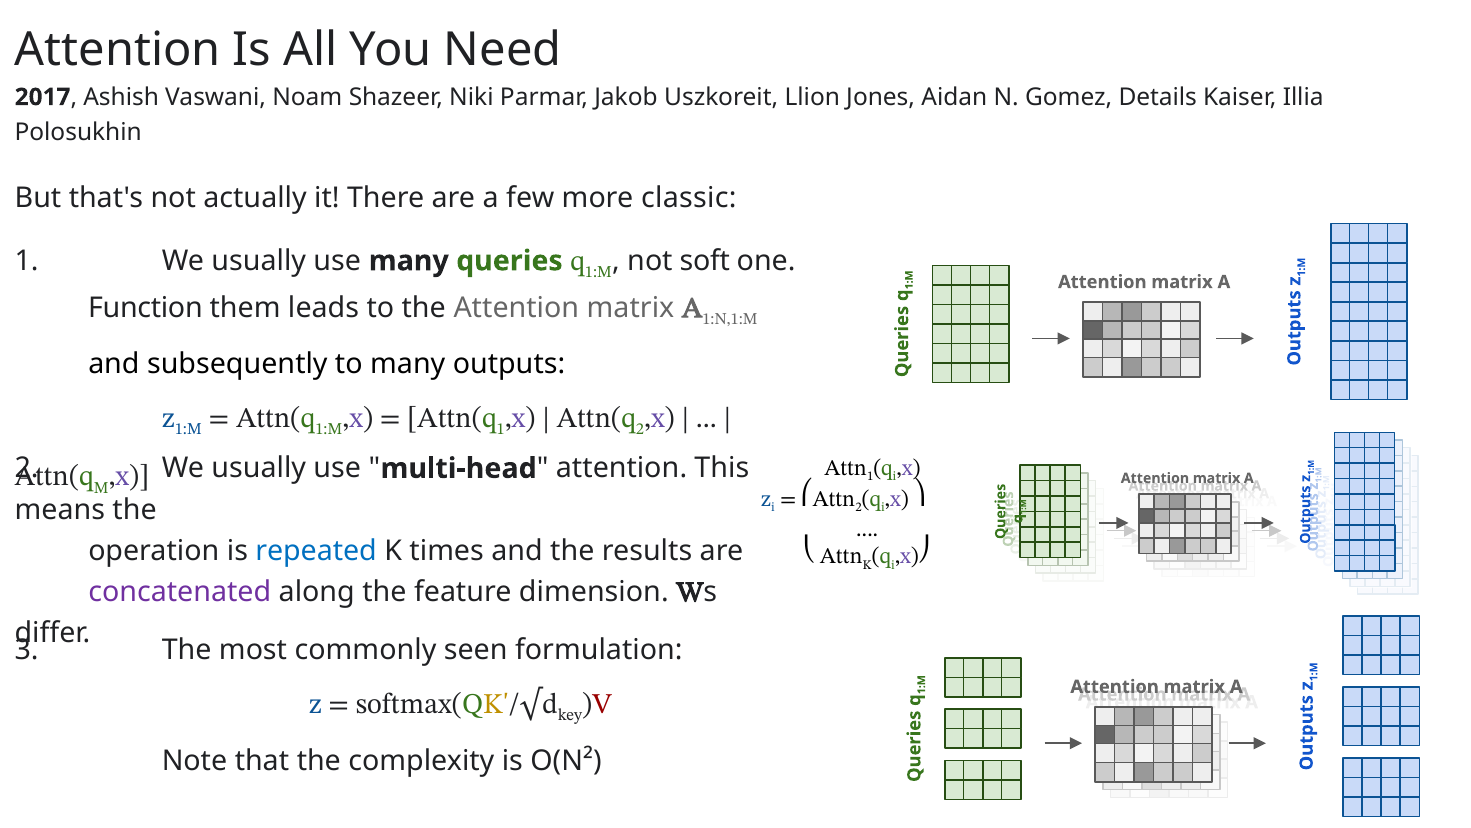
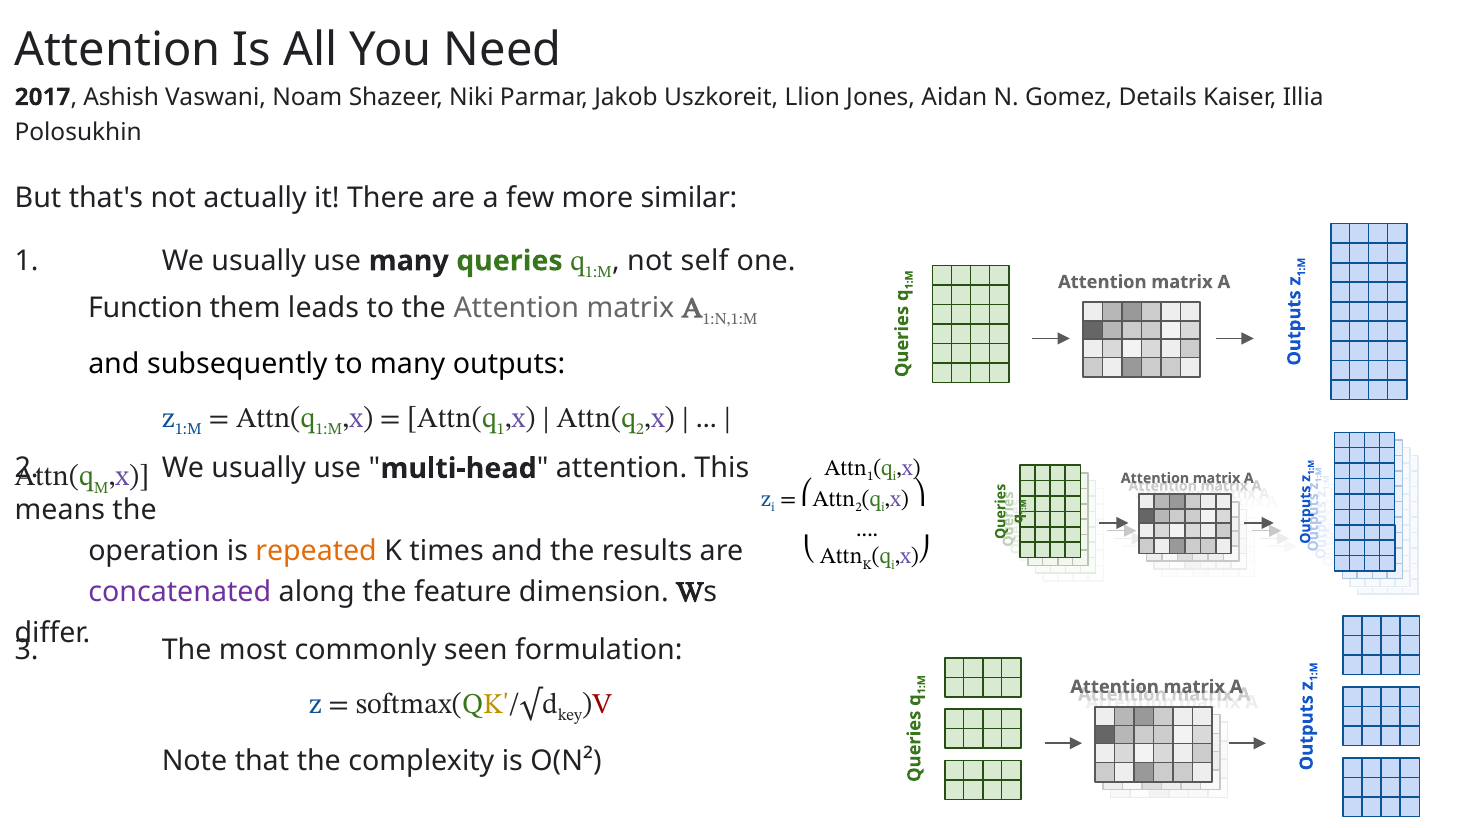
classic: classic -> similar
soft: soft -> self
repeated colour: blue -> orange
